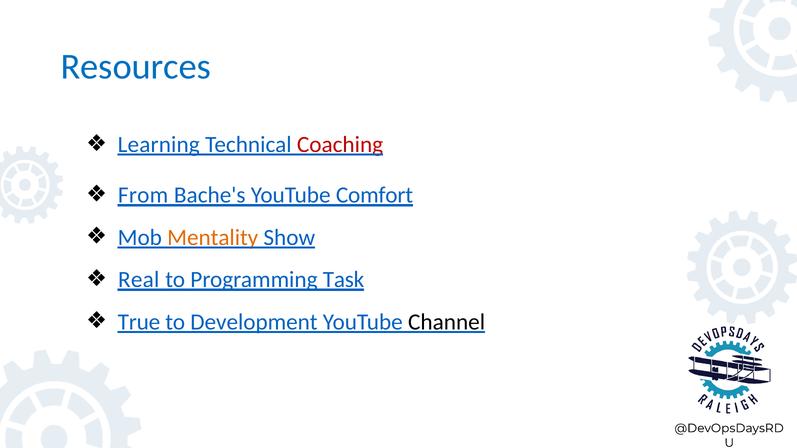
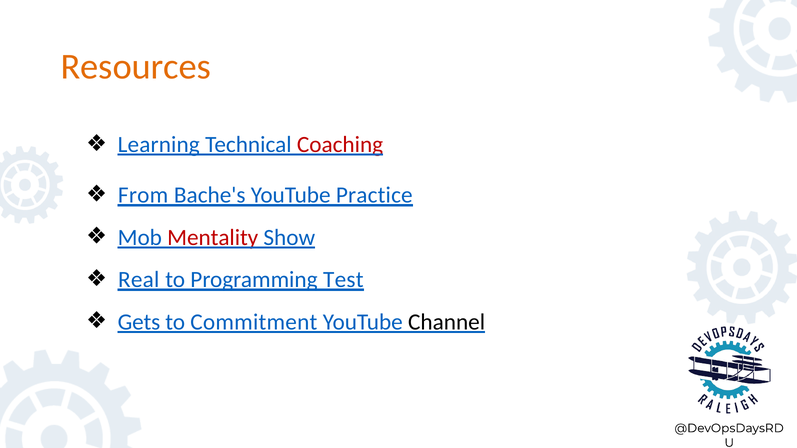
Resources colour: blue -> orange
Comfort: Comfort -> Practice
Mentality colour: orange -> red
Task: Task -> Test
True: True -> Gets
Development: Development -> Commitment
